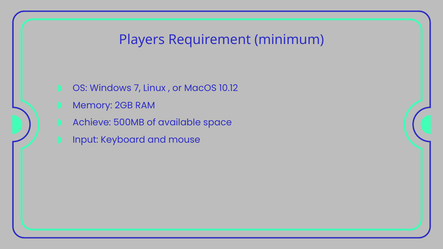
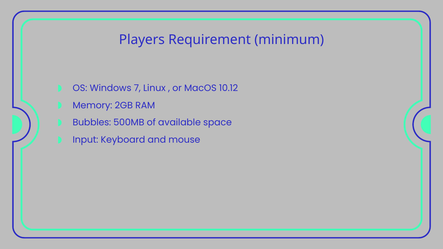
Achieve: Achieve -> Bubbles
